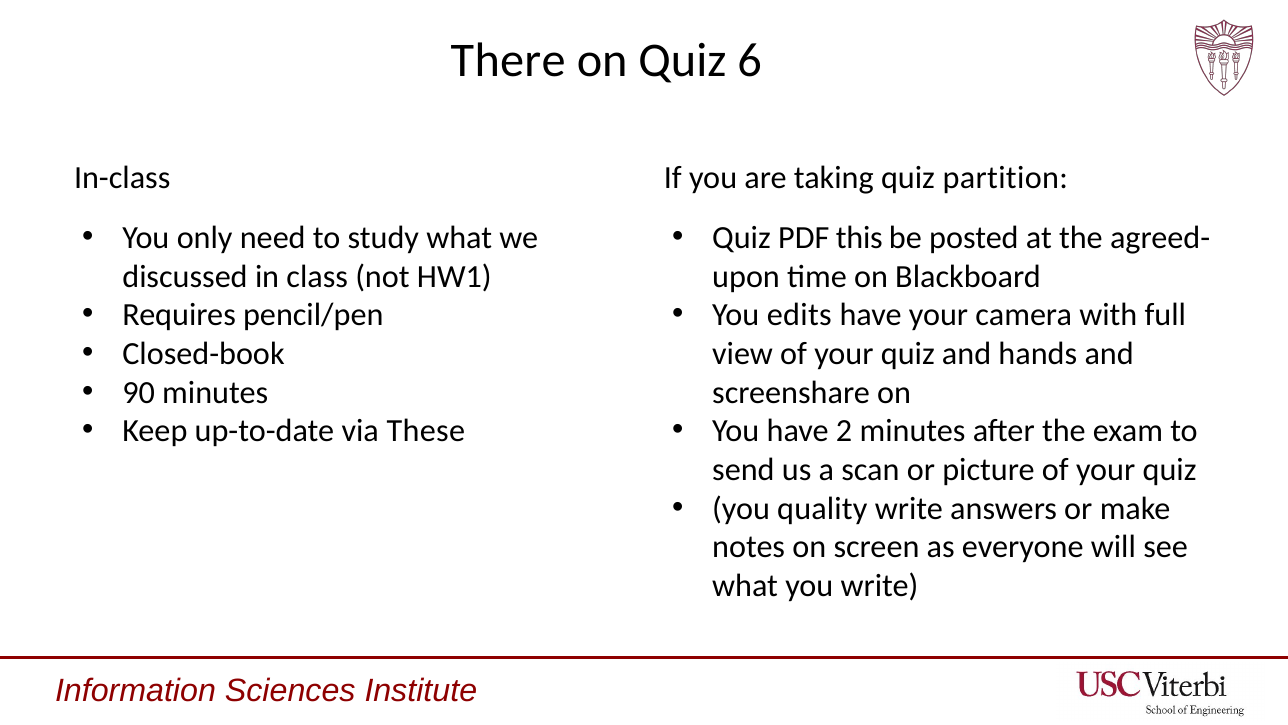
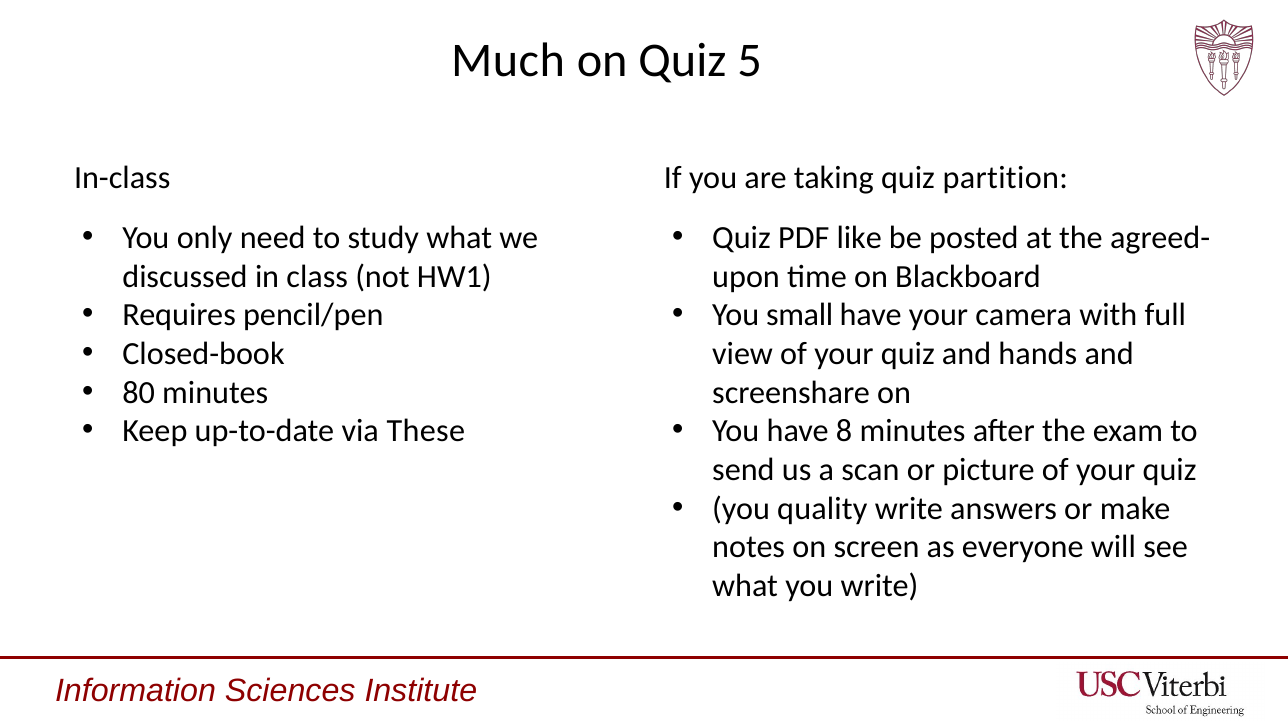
There: There -> Much
6: 6 -> 5
this: this -> like
edits: edits -> small
90: 90 -> 80
2: 2 -> 8
